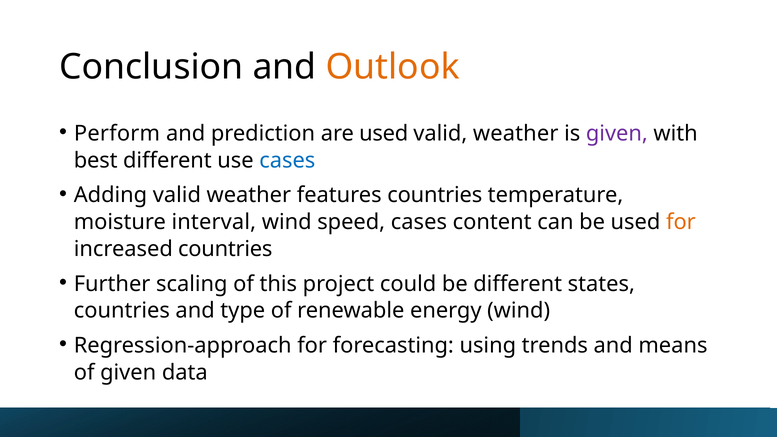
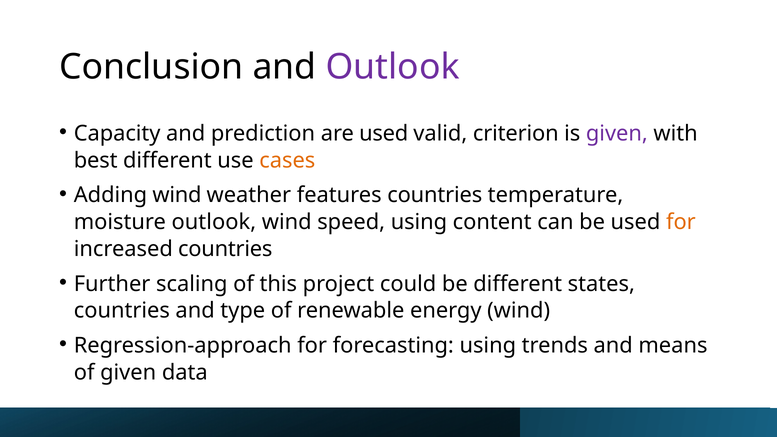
Outlook at (393, 67) colour: orange -> purple
Perform: Perform -> Capacity
weather at (516, 134): weather -> criterion
cases at (287, 160) colour: blue -> orange
Adding valid: valid -> wind
moisture interval: interval -> outlook
speed cases: cases -> using
